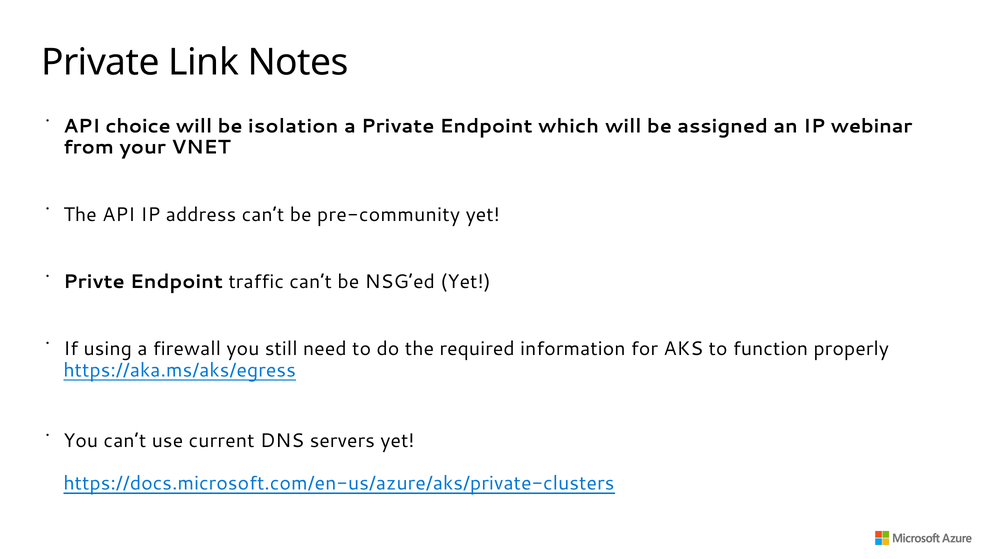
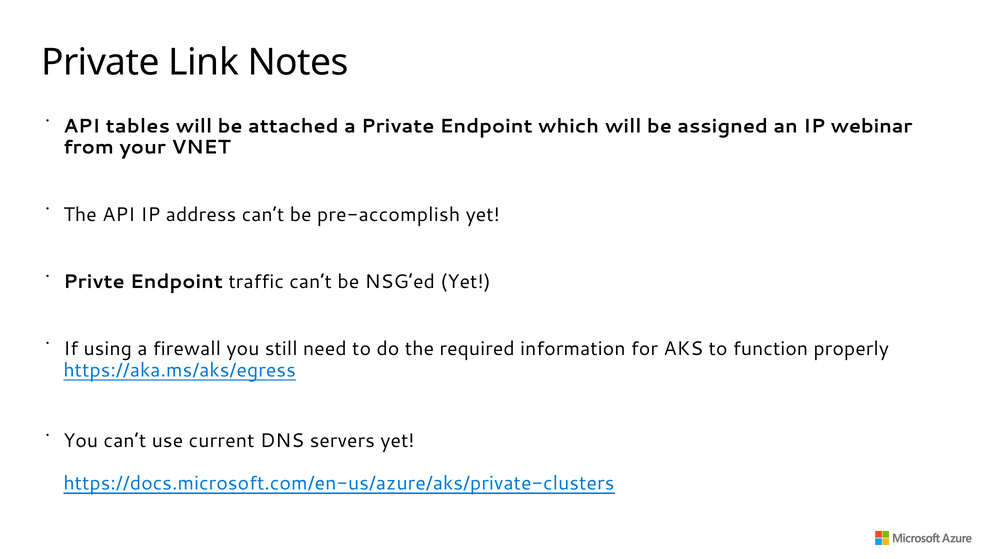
choice: choice -> tables
isolation: isolation -> attached
pre-community: pre-community -> pre-accomplish
